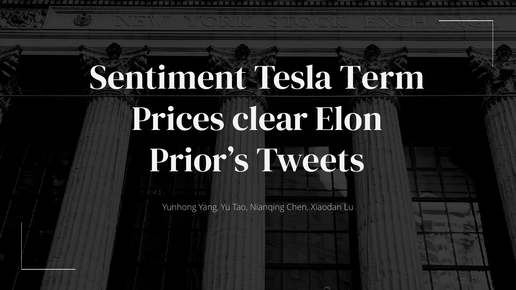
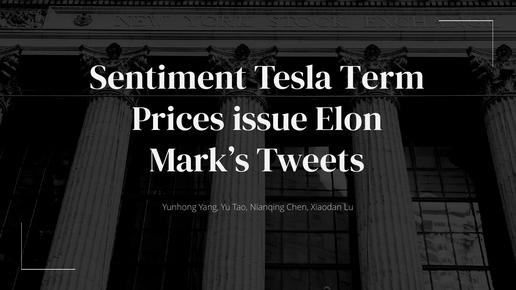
clear: clear -> issue
Prior’s: Prior’s -> Mark’s
